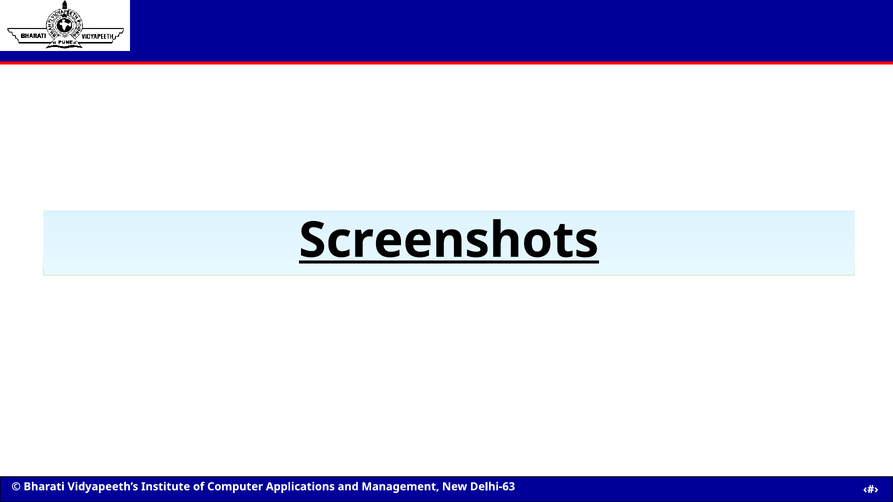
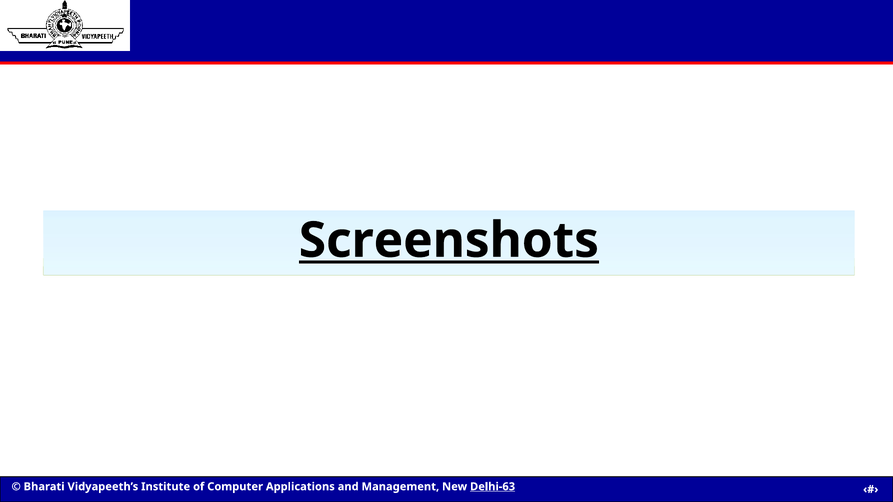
Delhi-63 at (493, 487) underline: none -> present
